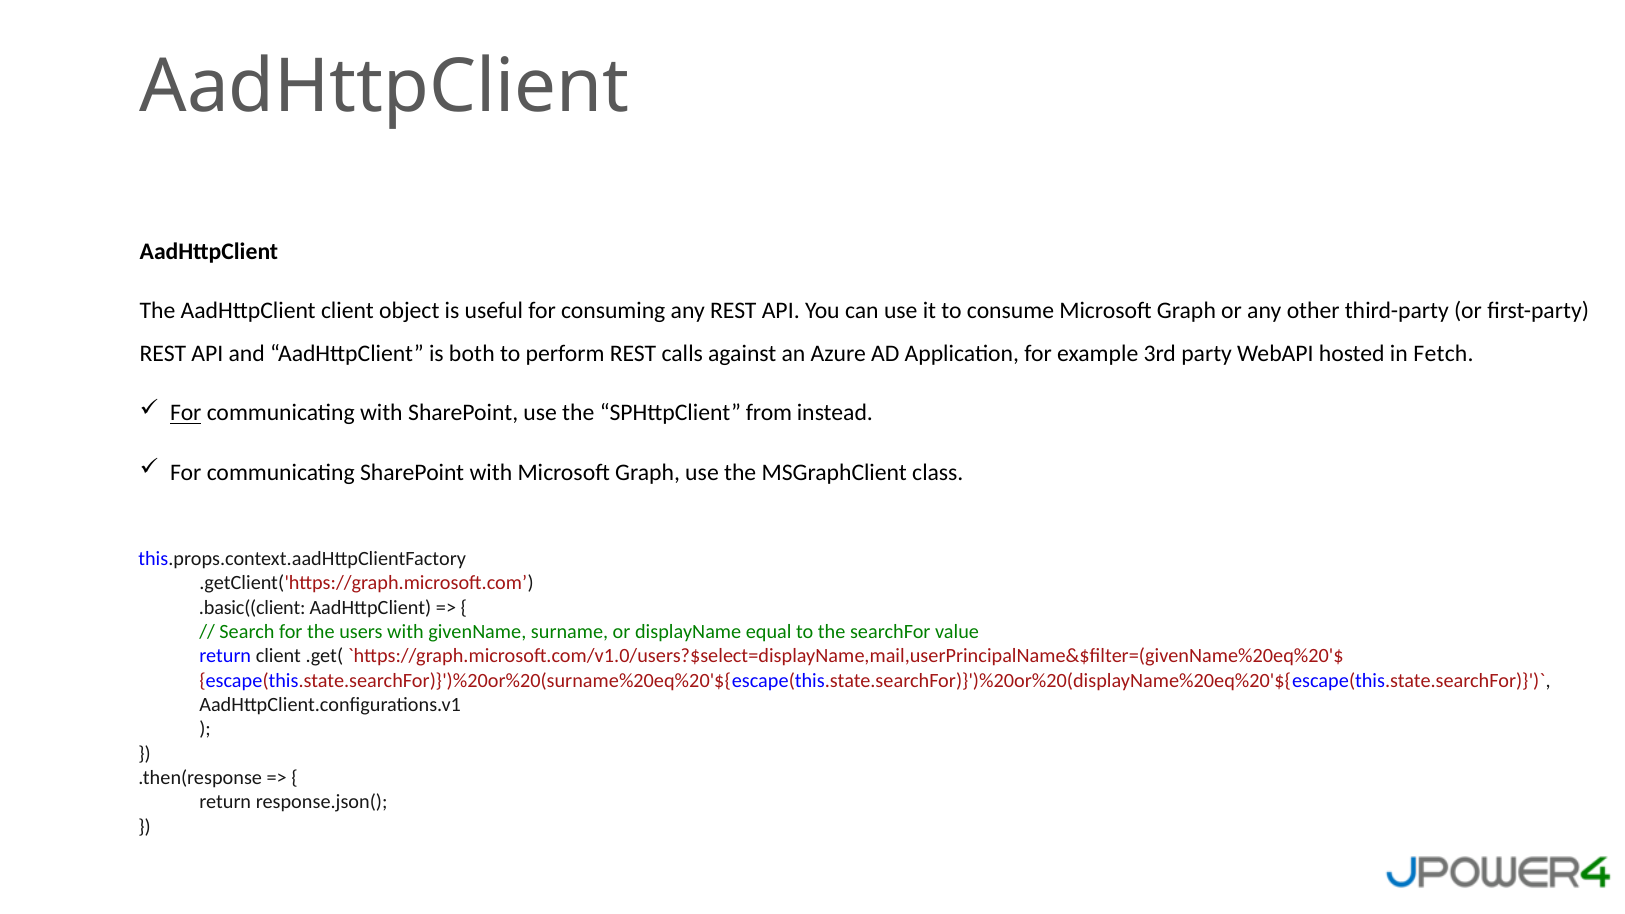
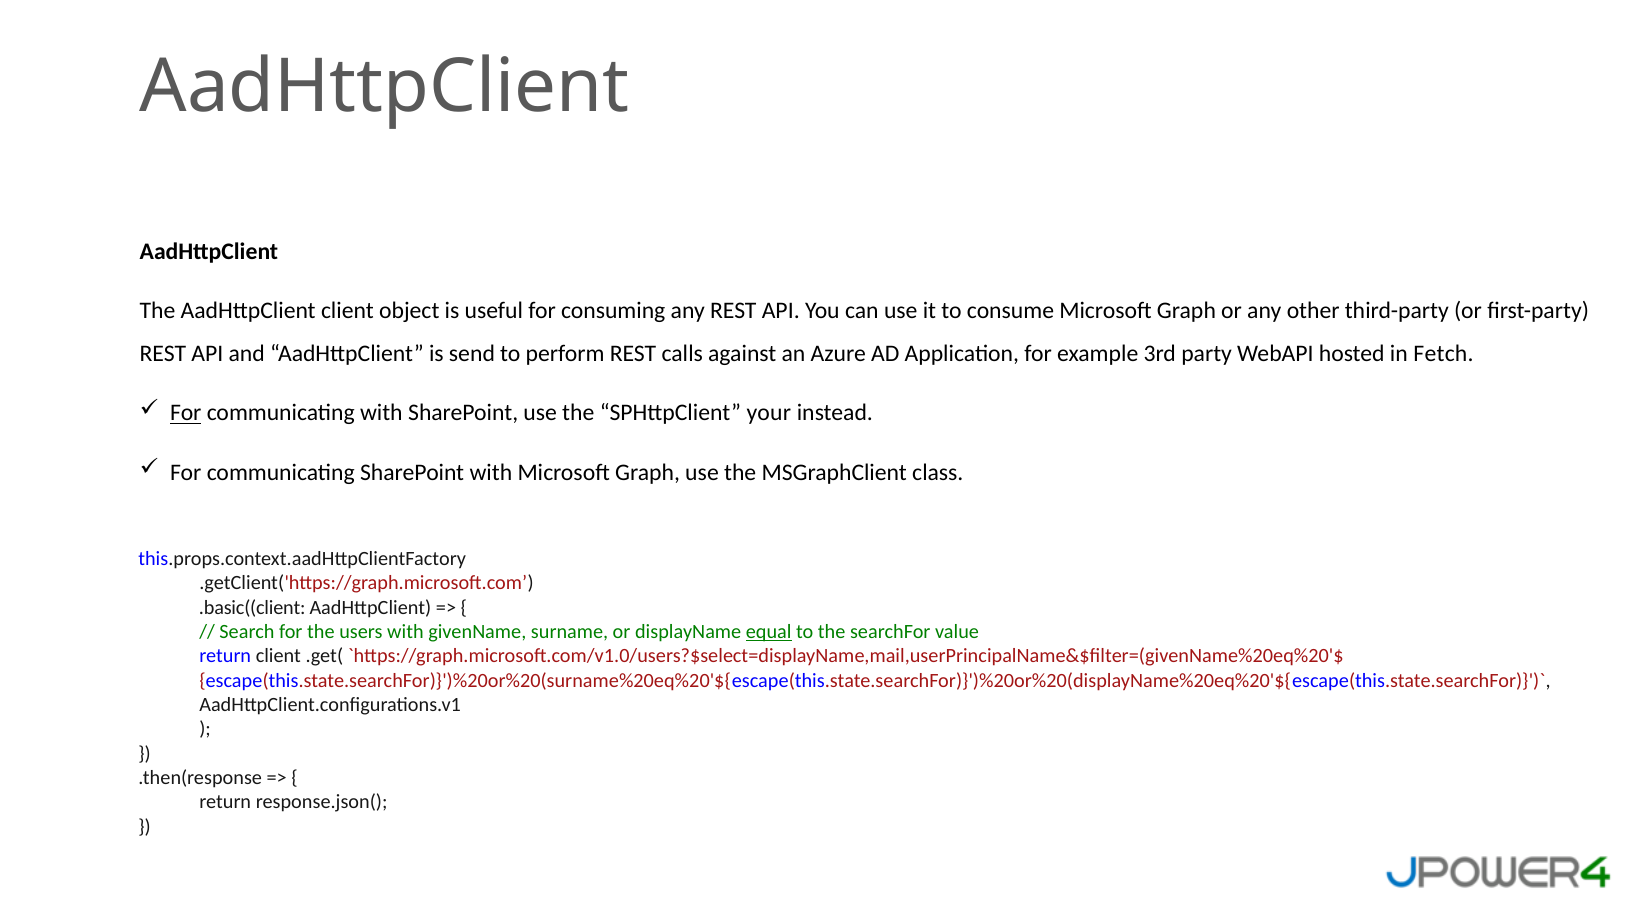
both: both -> send
from: from -> your
equal underline: none -> present
